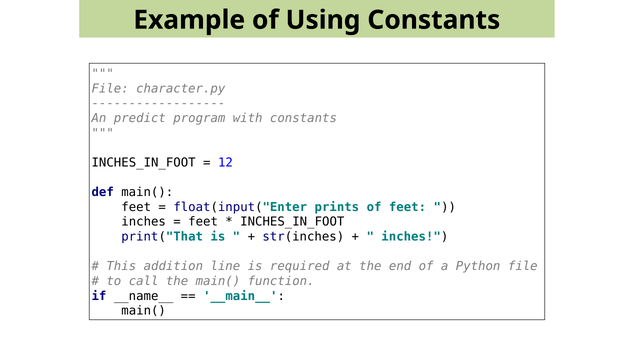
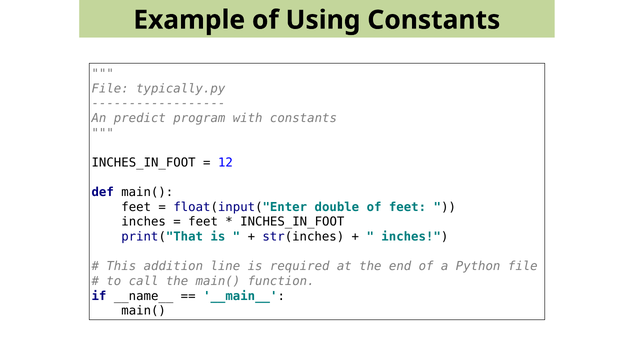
character.py: character.py -> typically.py
prints: prints -> double
